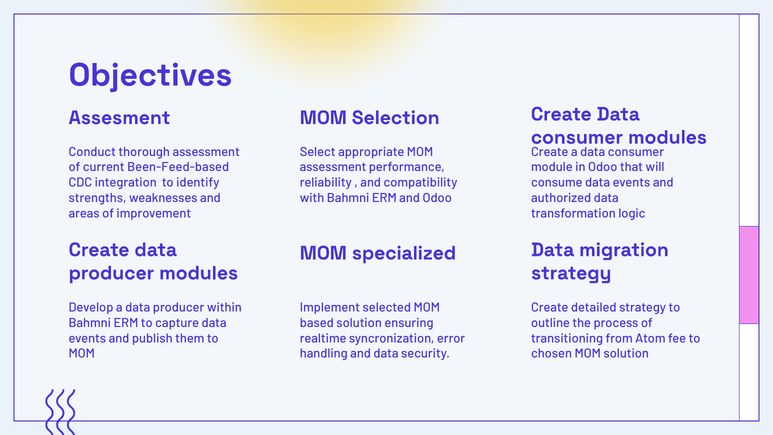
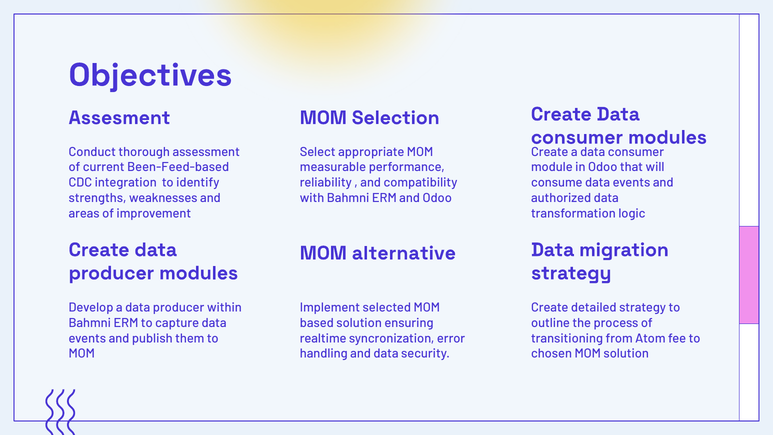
assessment at (333, 167): assessment -> measurable
specialized: specialized -> alternative
